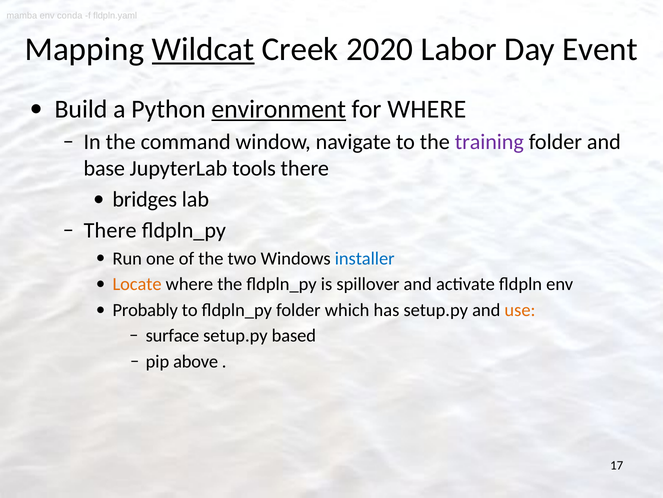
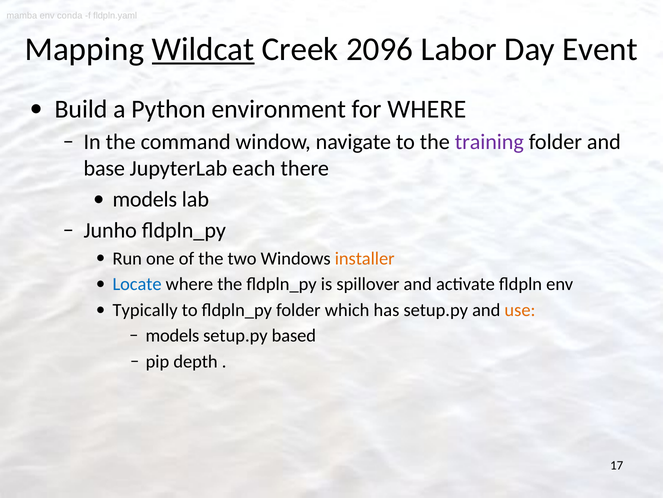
2020: 2020 -> 2096
environment underline: present -> none
tools: tools -> each
bridges at (145, 199): bridges -> models
There at (110, 230): There -> Junho
installer colour: blue -> orange
Locate colour: orange -> blue
Probably: Probably -> Typically
surface at (172, 335): surface -> models
above: above -> depth
